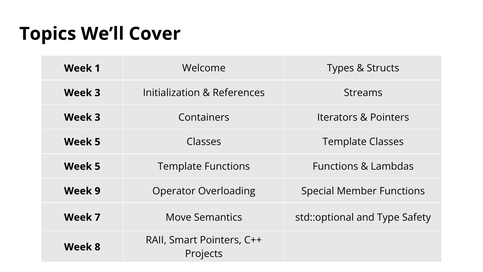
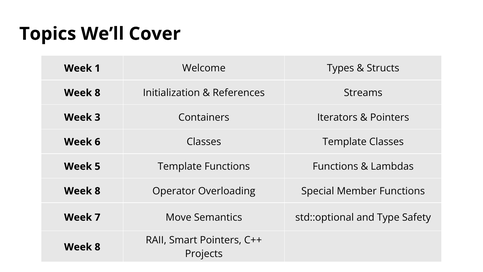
3 at (97, 93): 3 -> 8
5 at (97, 142): 5 -> 6
9 at (97, 191): 9 -> 8
